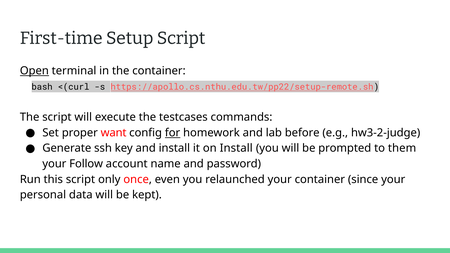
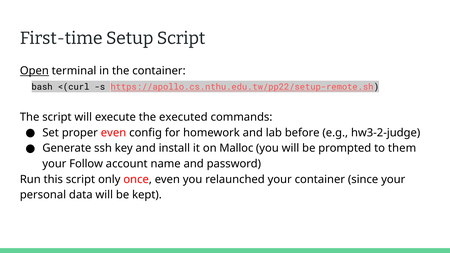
testcases: testcases -> executed
proper want: want -> even
for underline: present -> none
on Install: Install -> Malloc
